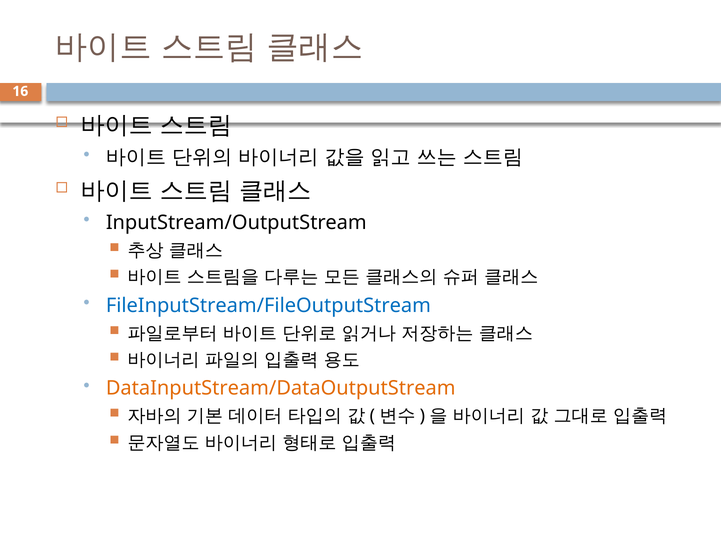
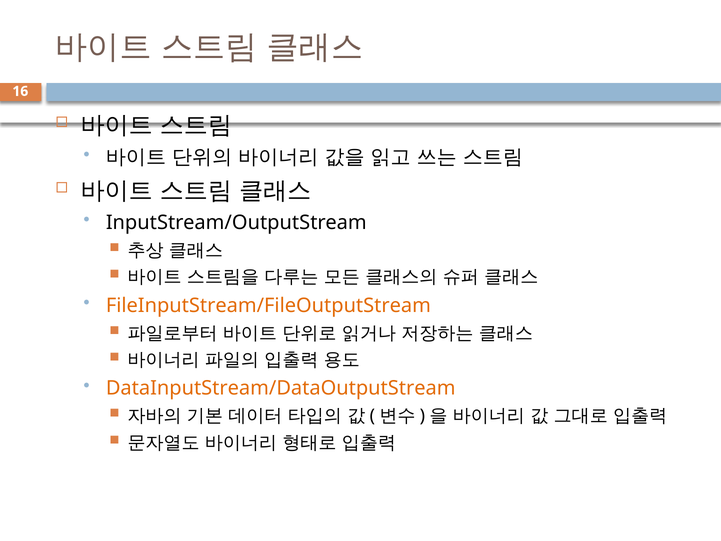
FileInputStream/FileOutputStream colour: blue -> orange
